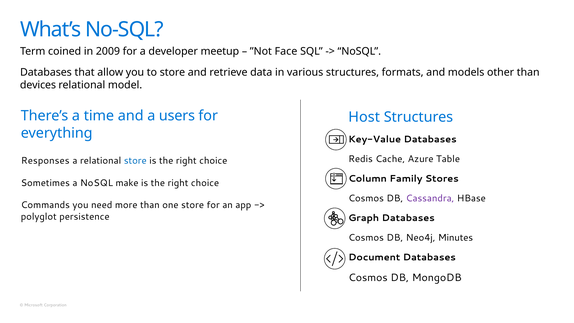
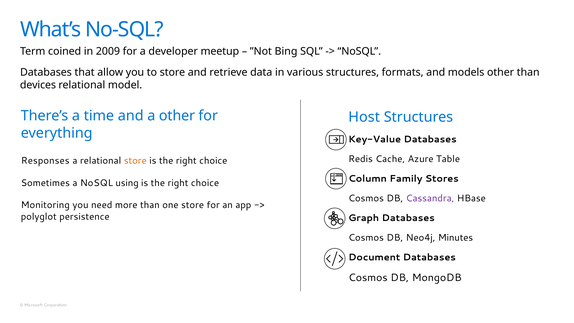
Face: Face -> Bing
a users: users -> other
store at (135, 161) colour: blue -> orange
make: make -> using
Commands: Commands -> Monitoring
